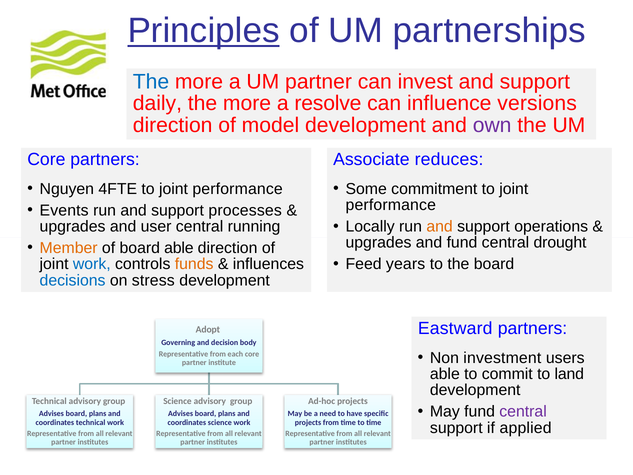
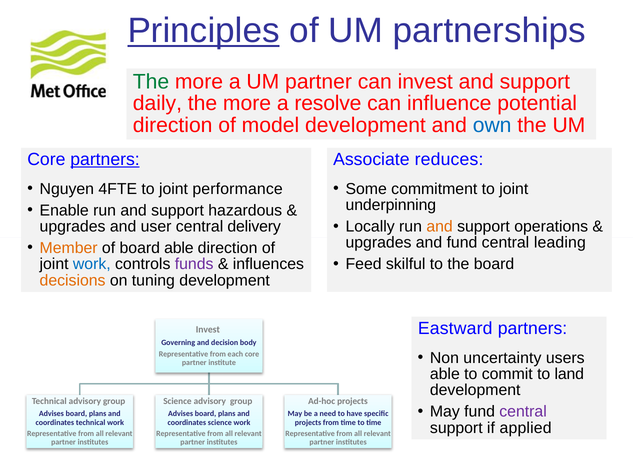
The at (151, 82) colour: blue -> green
versions: versions -> potential
own colour: purple -> blue
partners at (105, 159) underline: none -> present
performance at (391, 205): performance -> underpinning
Events: Events -> Enable
processes: processes -> hazardous
running: running -> delivery
drought: drought -> leading
years: years -> skilful
funds colour: orange -> purple
decisions colour: blue -> orange
stress: stress -> tuning
Adopt at (208, 330): Adopt -> Invest
investment: investment -> uncertainty
